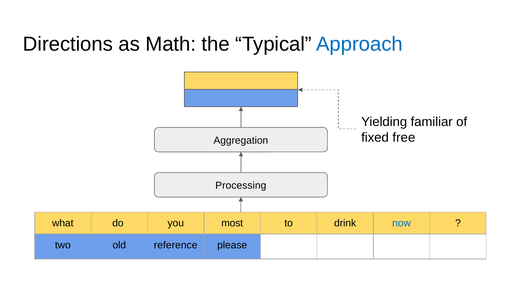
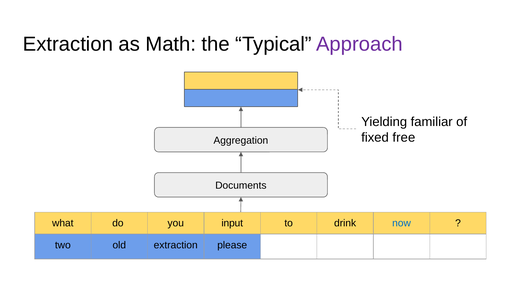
Directions at (68, 44): Directions -> Extraction
Approach colour: blue -> purple
Processing: Processing -> Documents
most: most -> input
old reference: reference -> extraction
